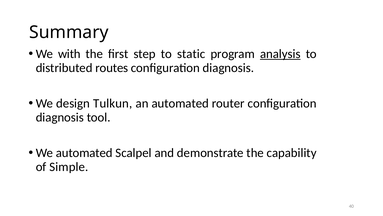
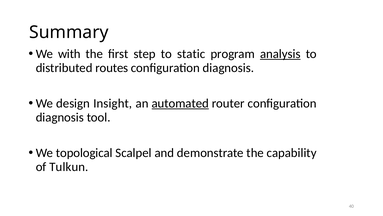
Tulkun: Tulkun -> Insight
automated at (180, 103) underline: none -> present
We automated: automated -> topological
Simple: Simple -> Tulkun
